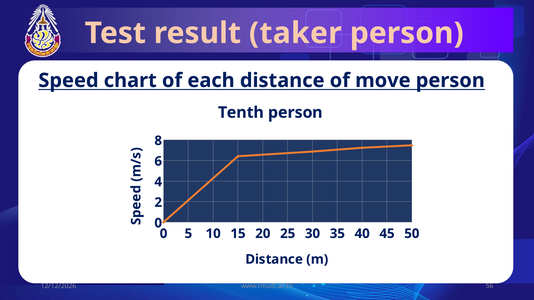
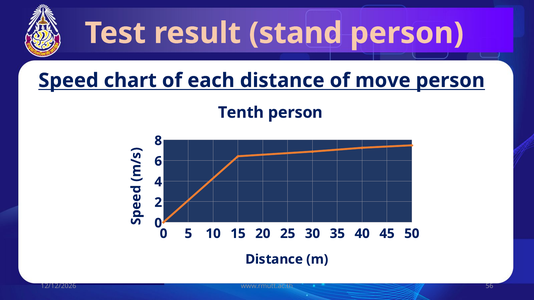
taker: taker -> stand
